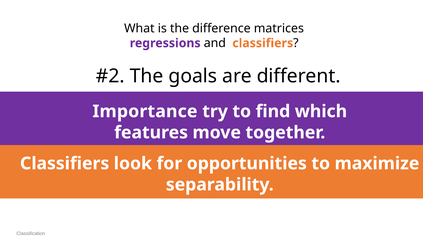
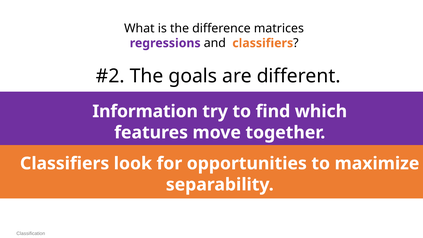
Importance: Importance -> Information
